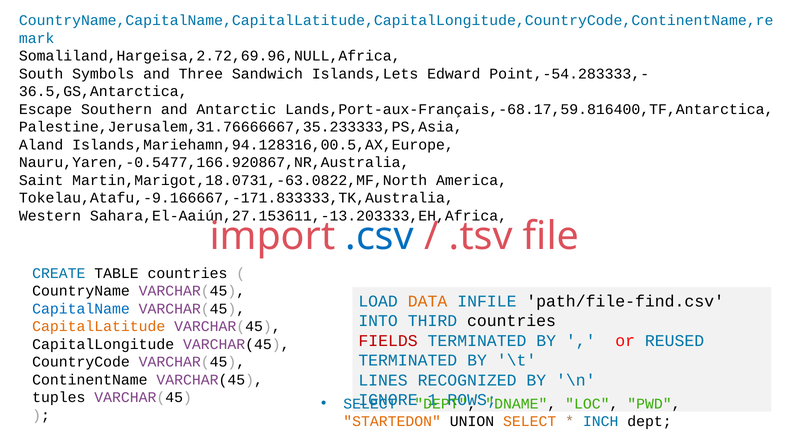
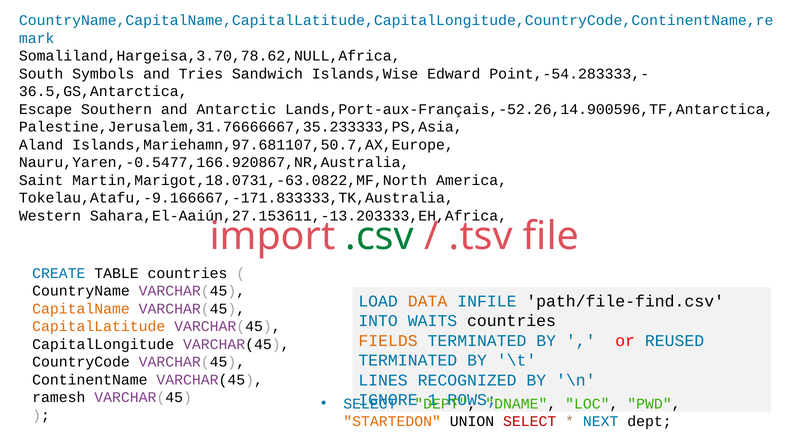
Somaliland,Hargeisa,2.72,69.96,NULL,Africa: Somaliland,Hargeisa,2.72,69.96,NULL,Africa -> Somaliland,Hargeisa,3.70,78.62,NULL,Africa
Three: Three -> Tries
Islands,Lets: Islands,Lets -> Islands,Wise
Lands,Port-aux-Français,-68.17,59.816400,TF,Antarctica: Lands,Port-aux-Français,-68.17,59.816400,TF,Antarctica -> Lands,Port-aux-Français,-52.26,14.900596,TF,Antarctica
Islands,Mariehamn,94.128316,00.5,AX,Europe: Islands,Mariehamn,94.128316,00.5,AX,Europe -> Islands,Mariehamn,97.681107,50.7,AX,Europe
.csv colour: blue -> green
CapitalName colour: blue -> orange
THIRD: THIRD -> WAITS
FIELDS colour: red -> orange
tuples: tuples -> ramesh
SELECT at (530, 421) colour: orange -> red
INCH: INCH -> NEXT
